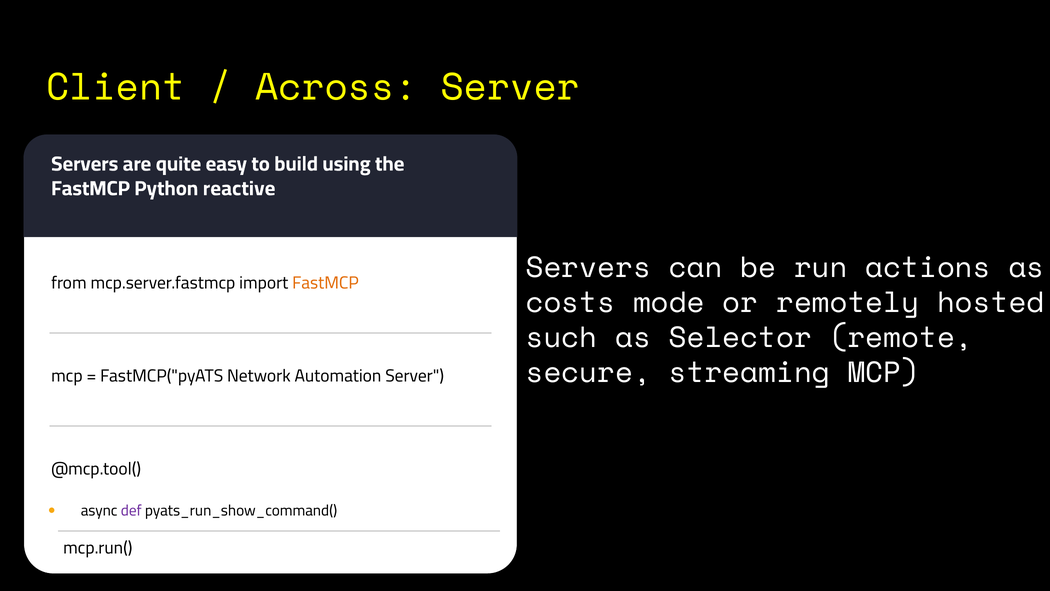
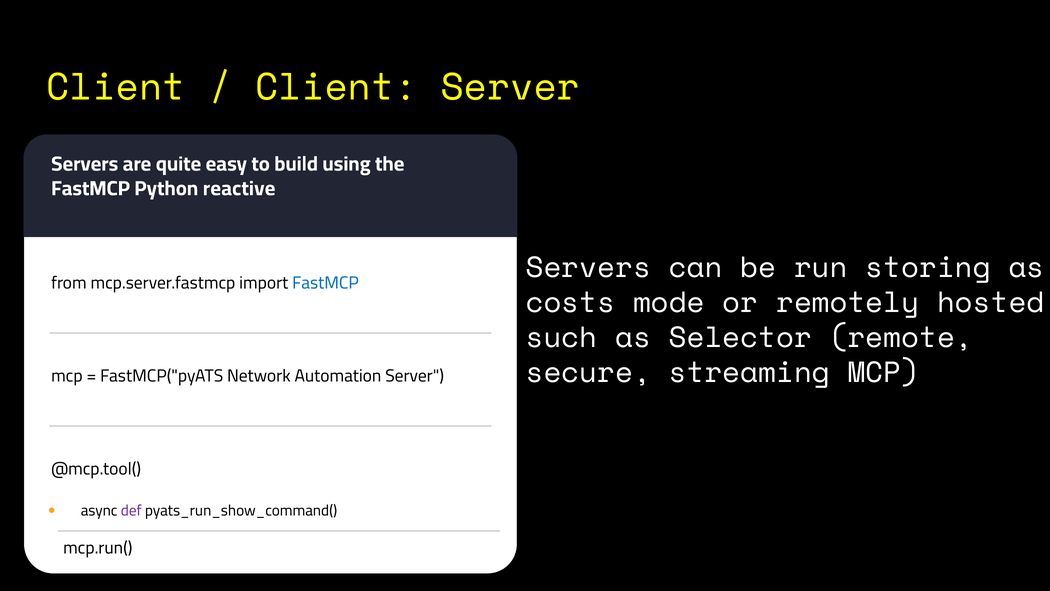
Across at (336, 87): Across -> Client
actions: actions -> storing
FastMCP at (325, 283) colour: orange -> blue
